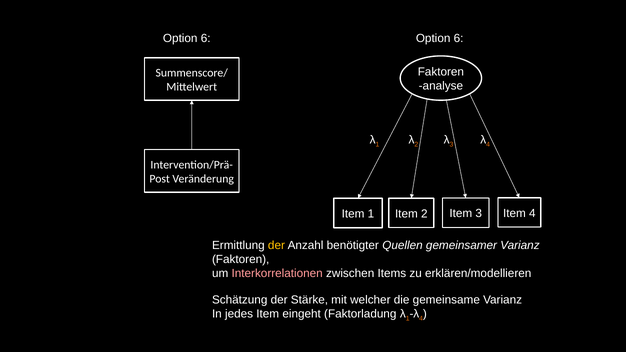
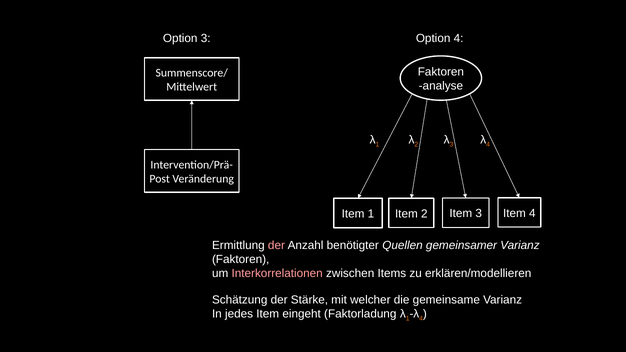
6 at (206, 38): 6 -> 3
6 at (459, 38): 6 -> 4
der at (276, 245) colour: yellow -> pink
